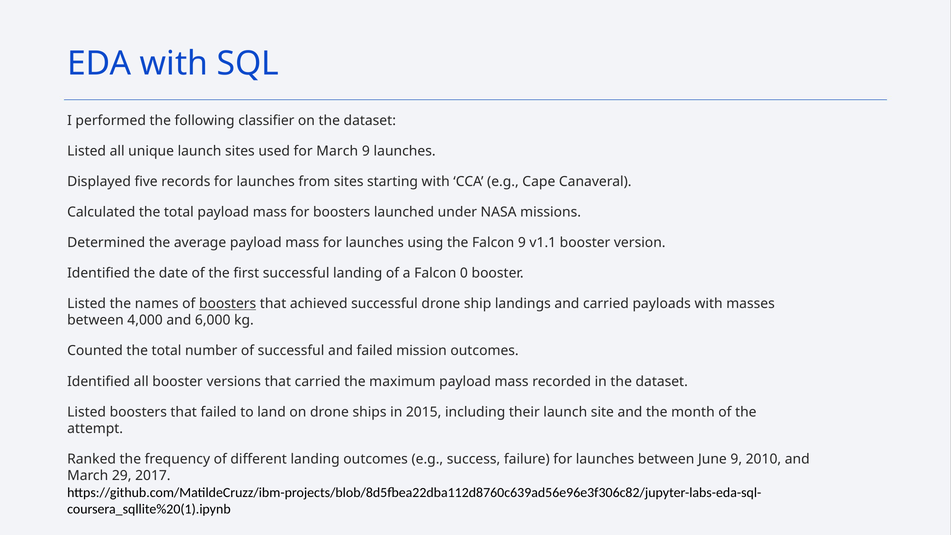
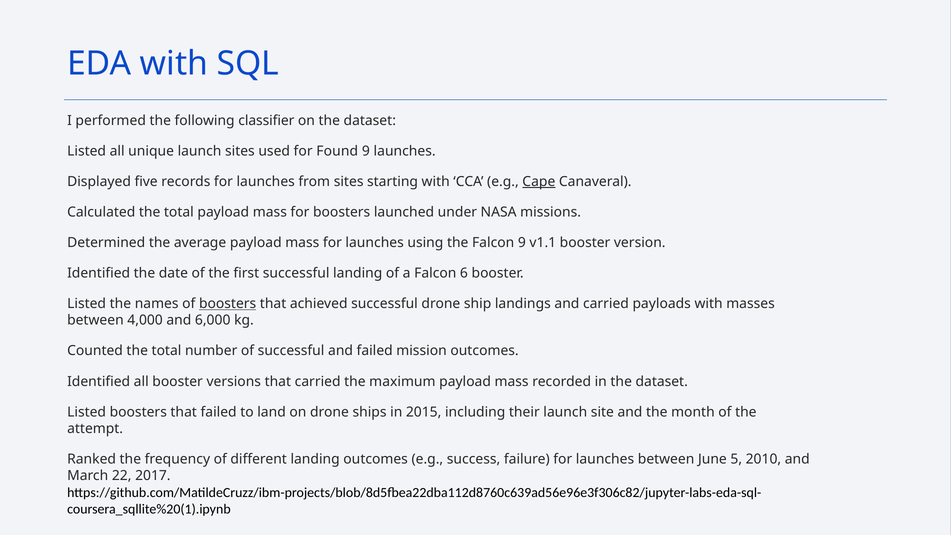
for March: March -> Found
Cape underline: none -> present
0: 0 -> 6
June 9: 9 -> 5
29: 29 -> 22
